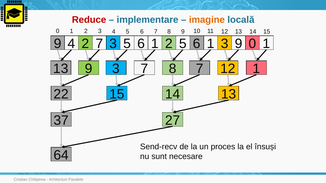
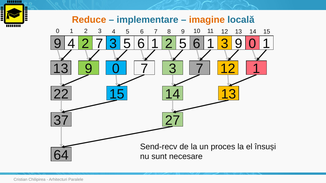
Reduce colour: red -> orange
3 at (116, 69): 3 -> 0
8 at (173, 69): 8 -> 3
